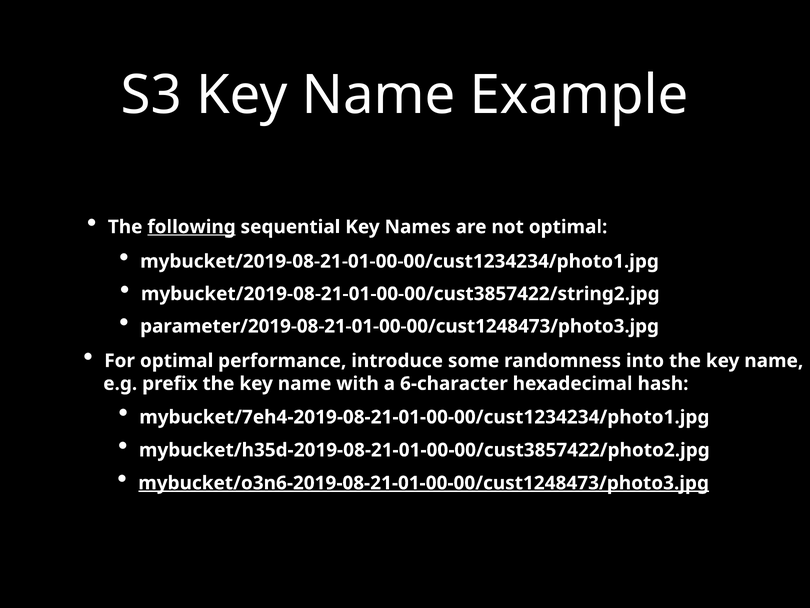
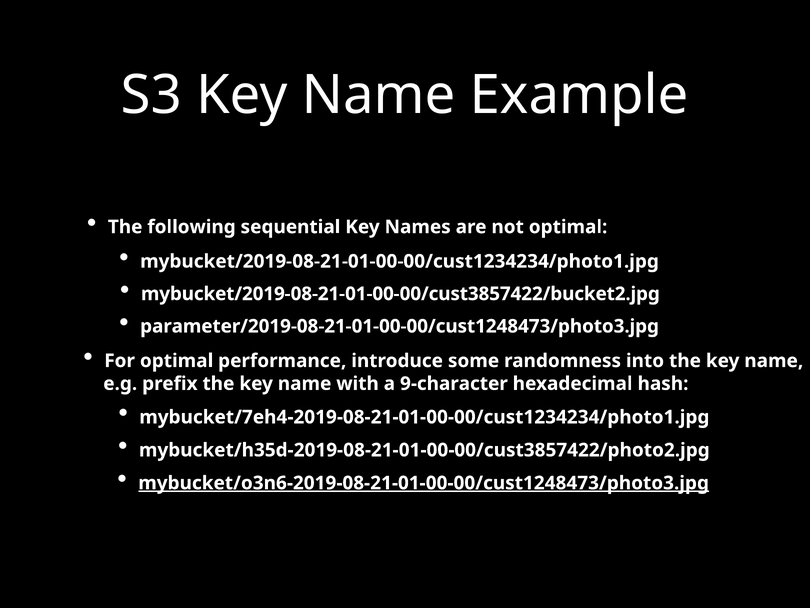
following underline: present -> none
mybucket/2019-08-21-01-00-00/cust3857422/string2.jpg: mybucket/2019-08-21-01-00-00/cust3857422/string2.jpg -> mybucket/2019-08-21-01-00-00/cust3857422/bucket2.jpg
6-character: 6-character -> 9-character
